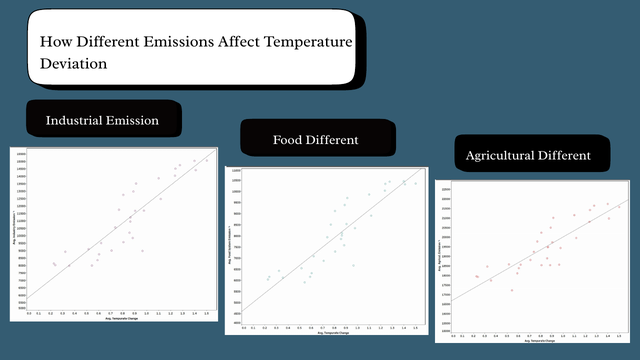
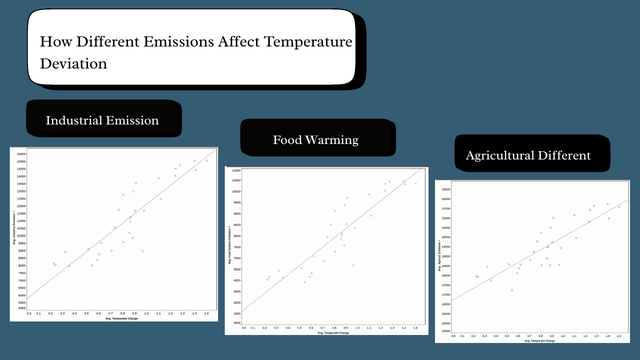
Food Different: Different -> Warming
